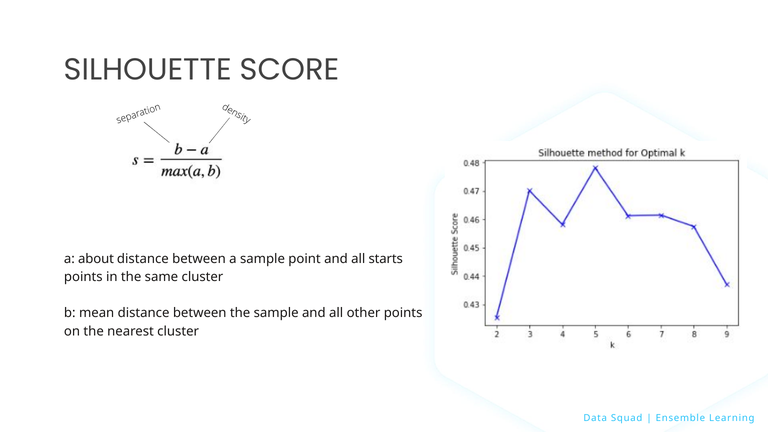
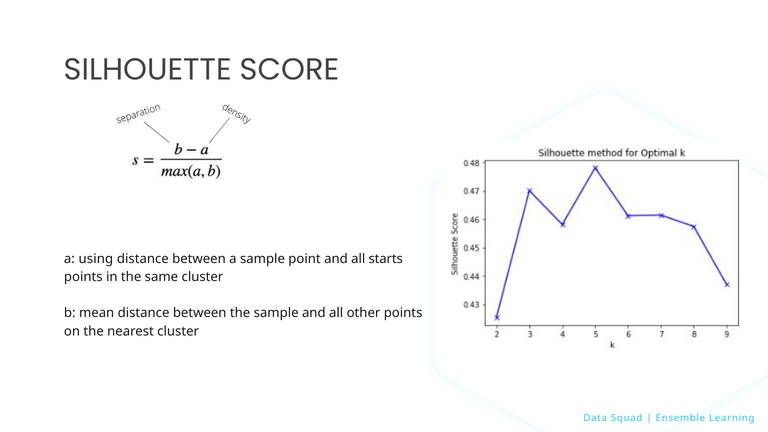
about: about -> using
